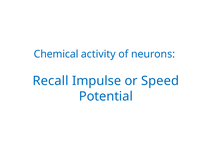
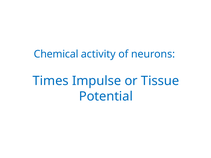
Recall: Recall -> Times
Speed: Speed -> Tissue
